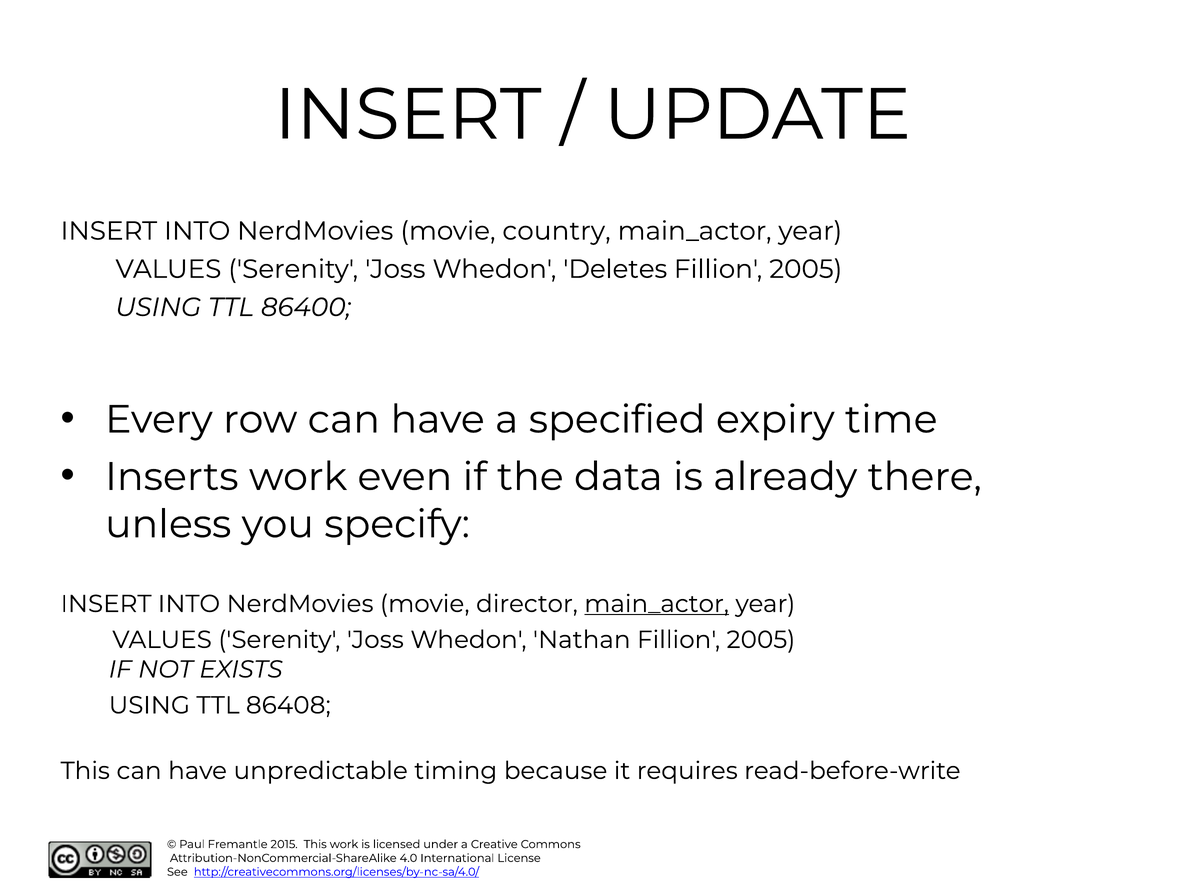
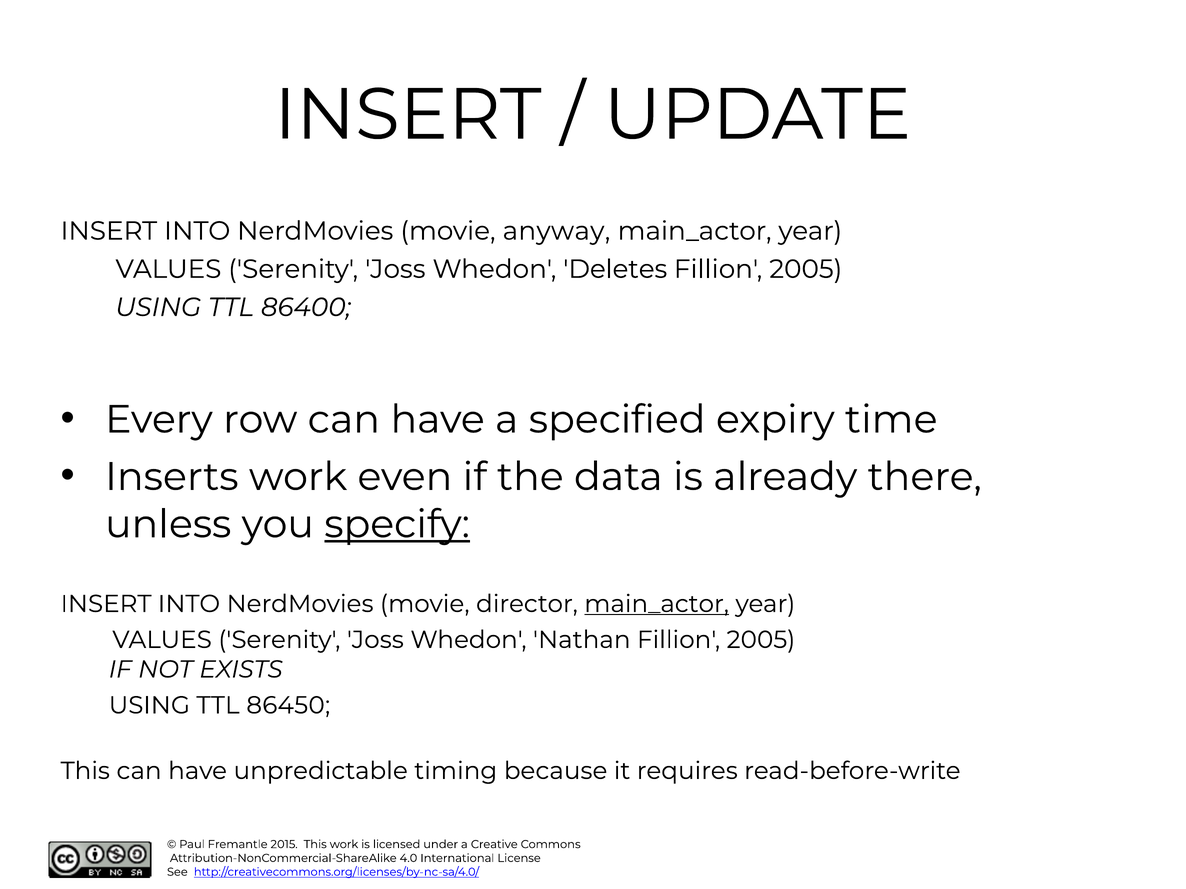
country: country -> anyway
specify underline: none -> present
86408: 86408 -> 86450
